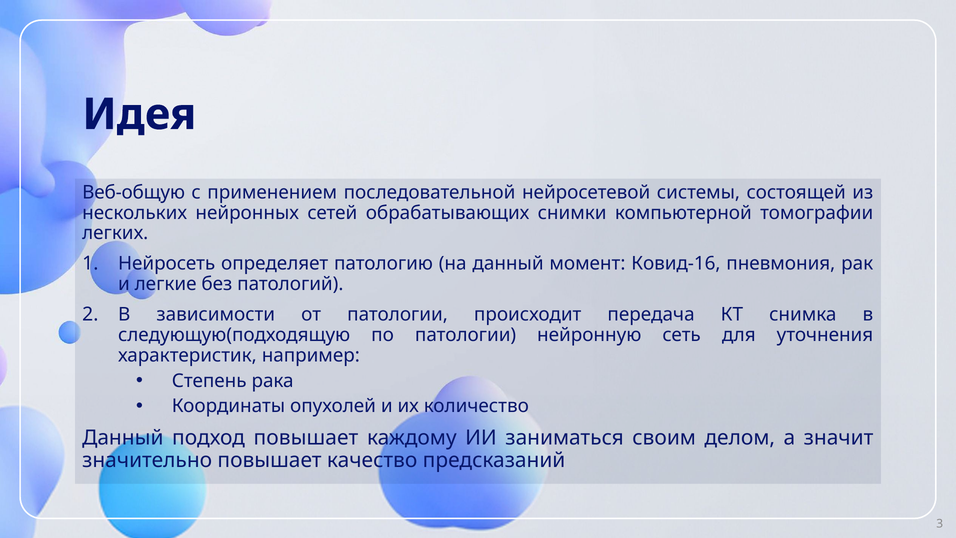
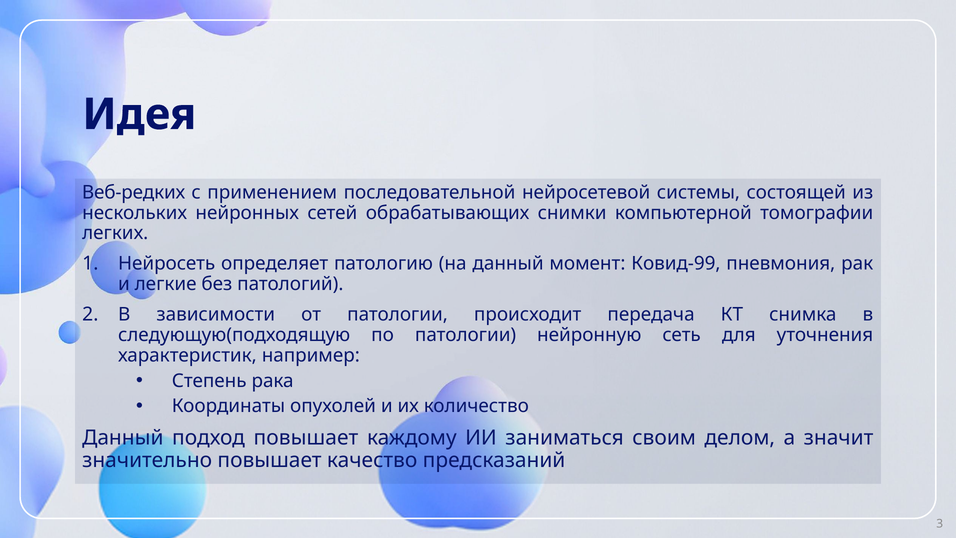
Веб-общую: Веб-общую -> Веб-редких
Ковид-16: Ковид-16 -> Ковид-99
